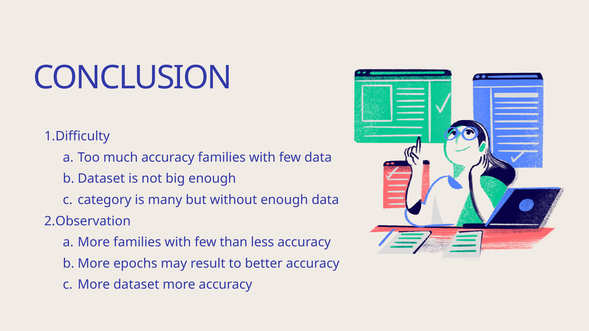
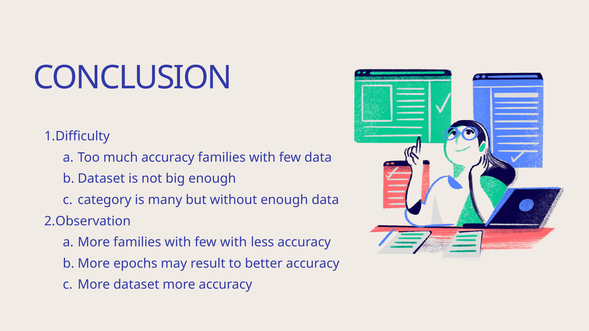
few than: than -> with
